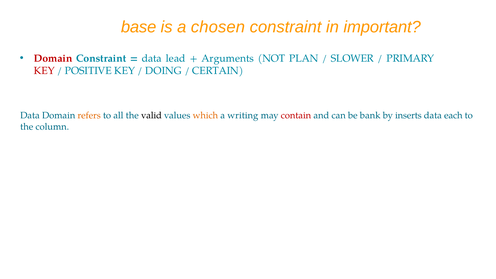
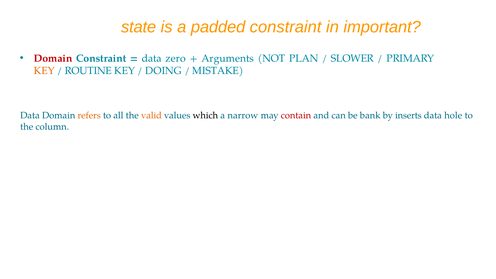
base: base -> state
chosen: chosen -> padded
lead: lead -> zero
KEY at (44, 71) colour: red -> orange
POSITIVE: POSITIVE -> ROUTINE
CERTAIN: CERTAIN -> MISTAKE
valid colour: black -> orange
which colour: orange -> black
writing: writing -> narrow
each: each -> hole
